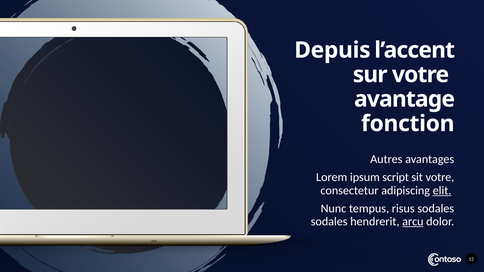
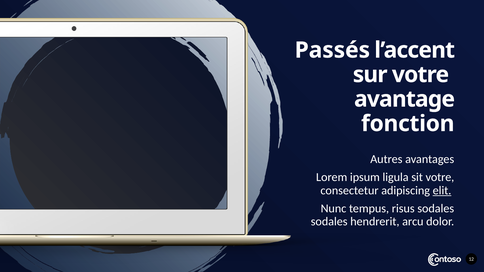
Depuis: Depuis -> Passés
script: script -> ligula
arcu underline: present -> none
